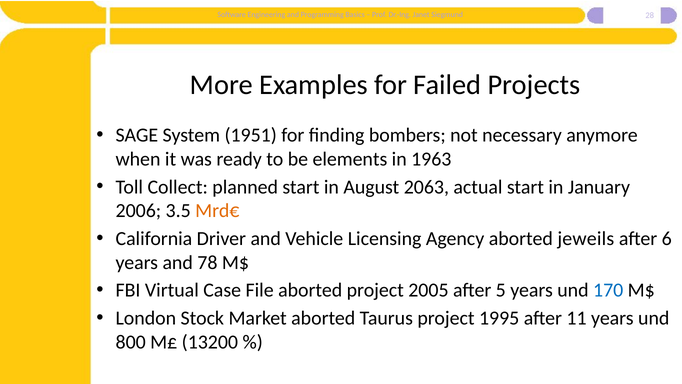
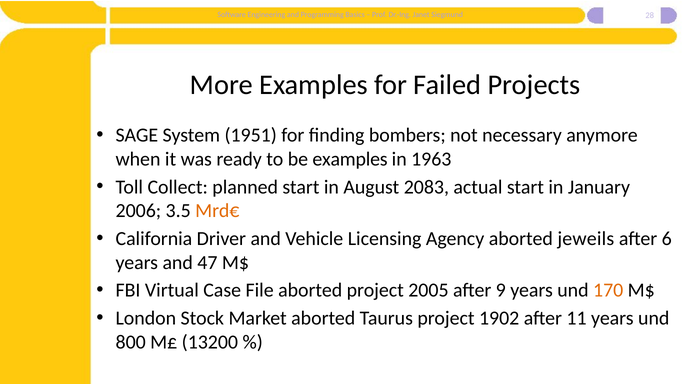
be elements: elements -> examples
2063: 2063 -> 2083
78: 78 -> 47
5: 5 -> 9
170 colour: blue -> orange
1995: 1995 -> 1902
